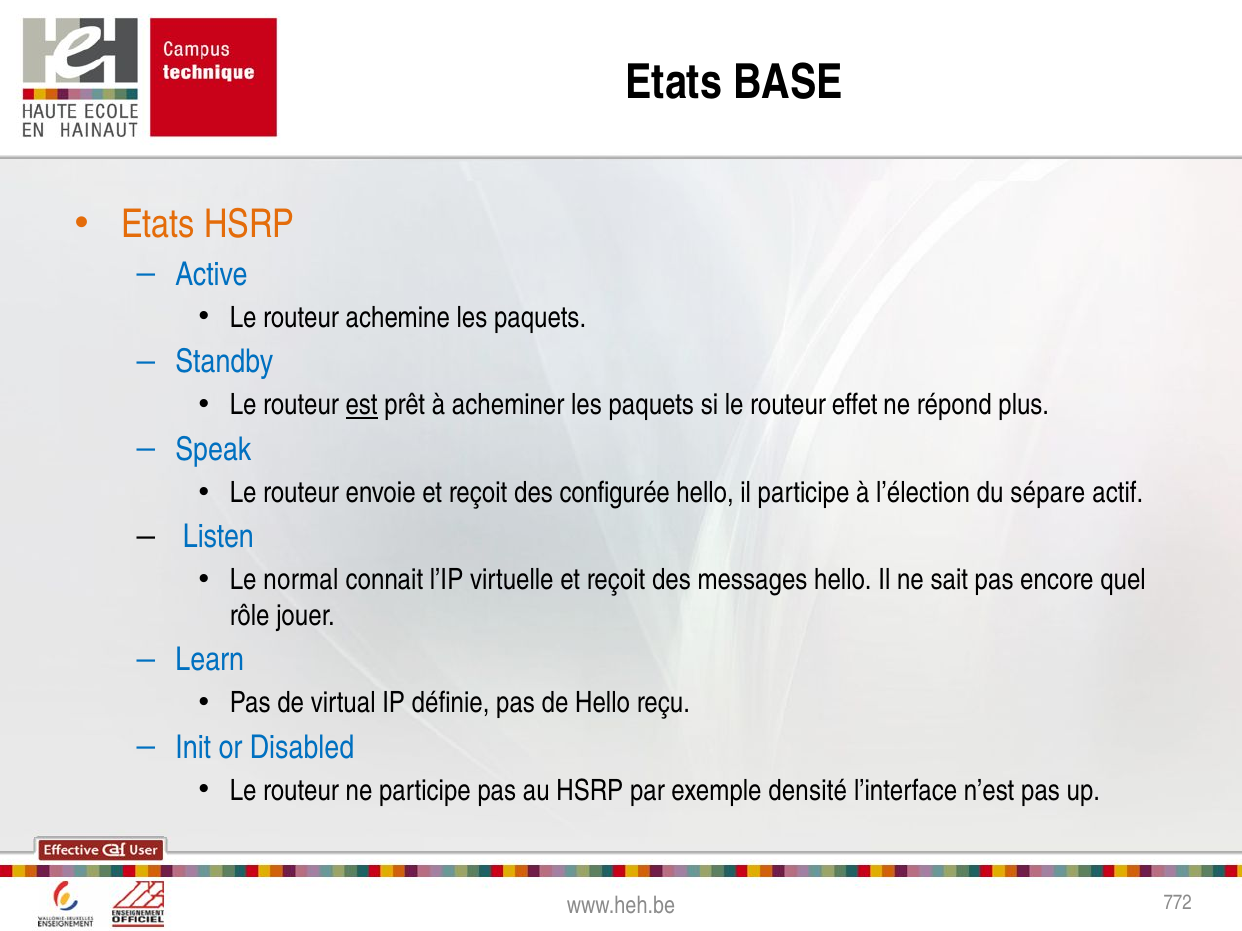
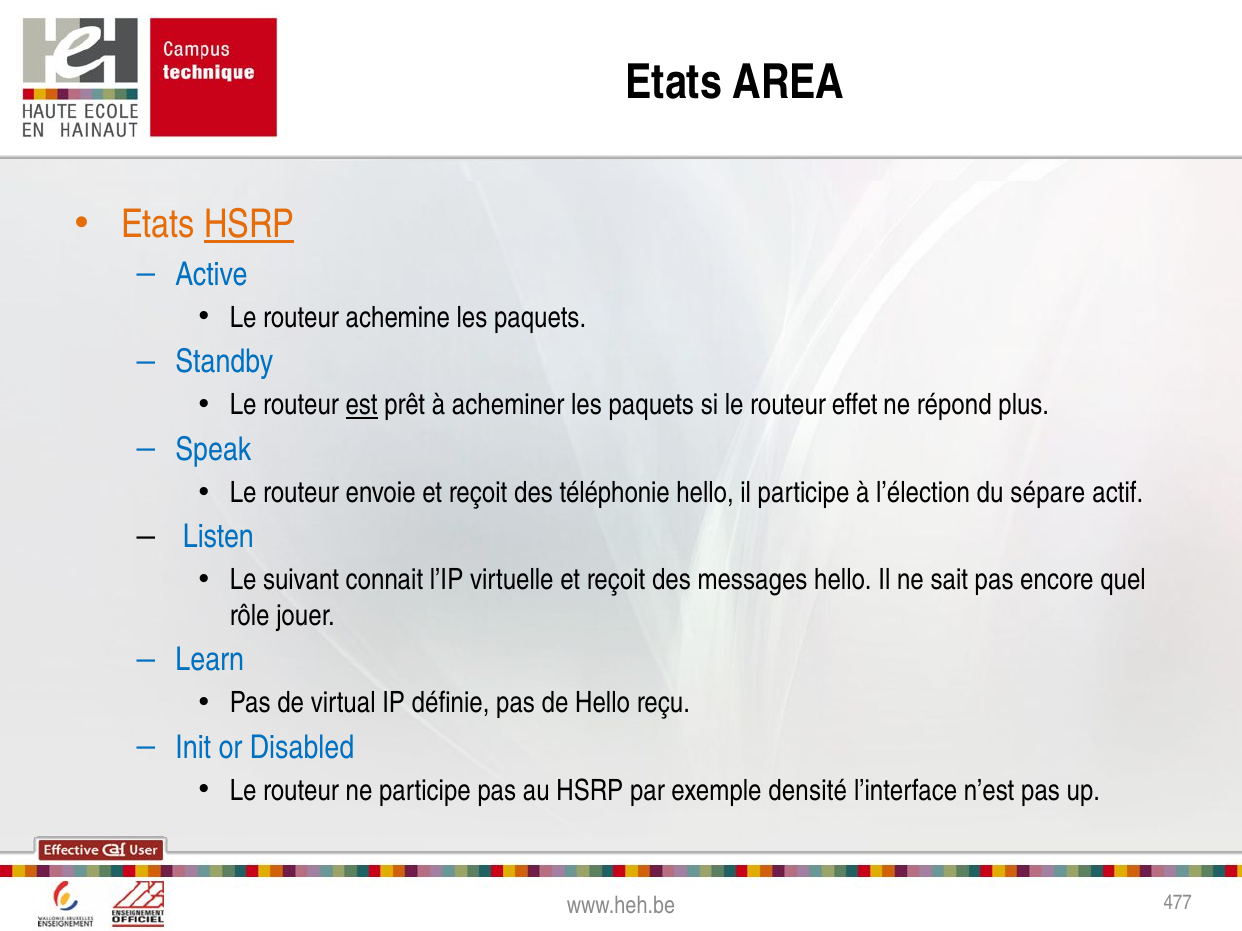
BASE: BASE -> AREA
HSRP at (249, 225) underline: none -> present
configurée: configurée -> téléphonie
normal: normal -> suivant
772: 772 -> 477
